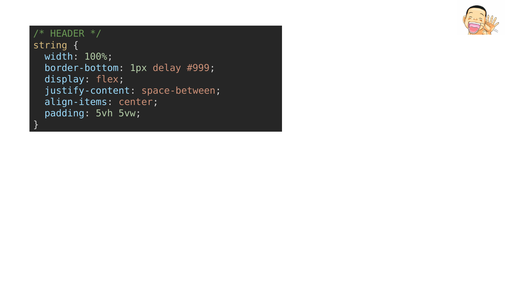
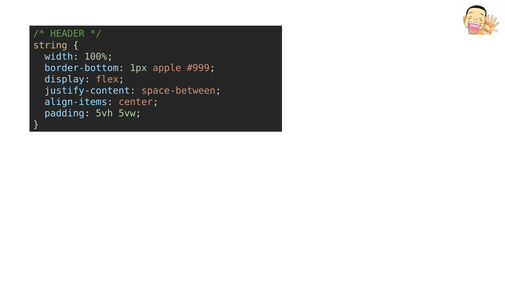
delay: delay -> apple
